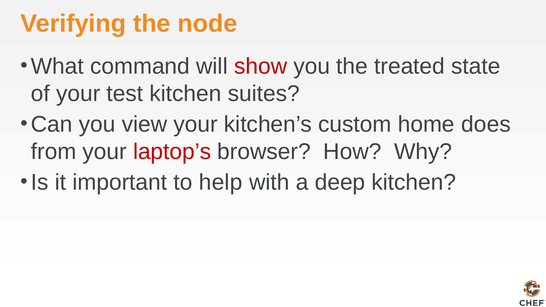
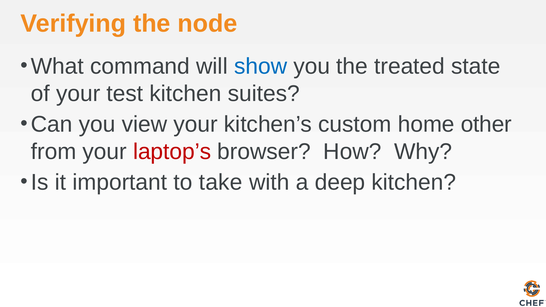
show colour: red -> blue
does: does -> other
help: help -> take
